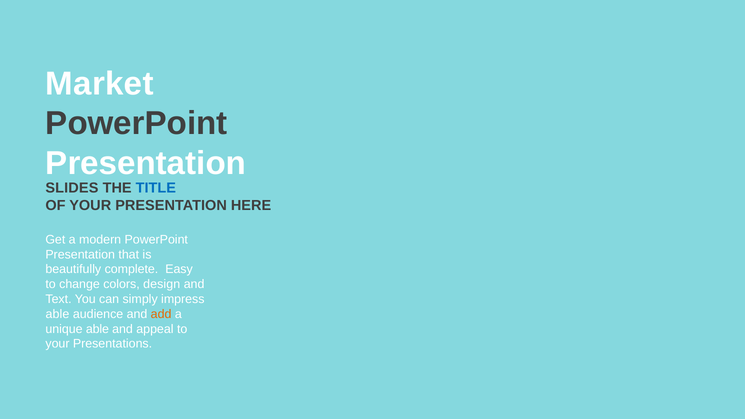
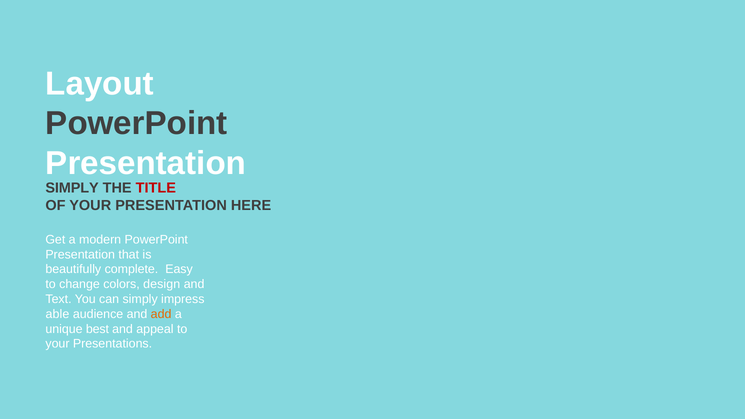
Market: Market -> Layout
SLIDES at (72, 188): SLIDES -> SIMPLY
TITLE colour: blue -> red
unique able: able -> best
